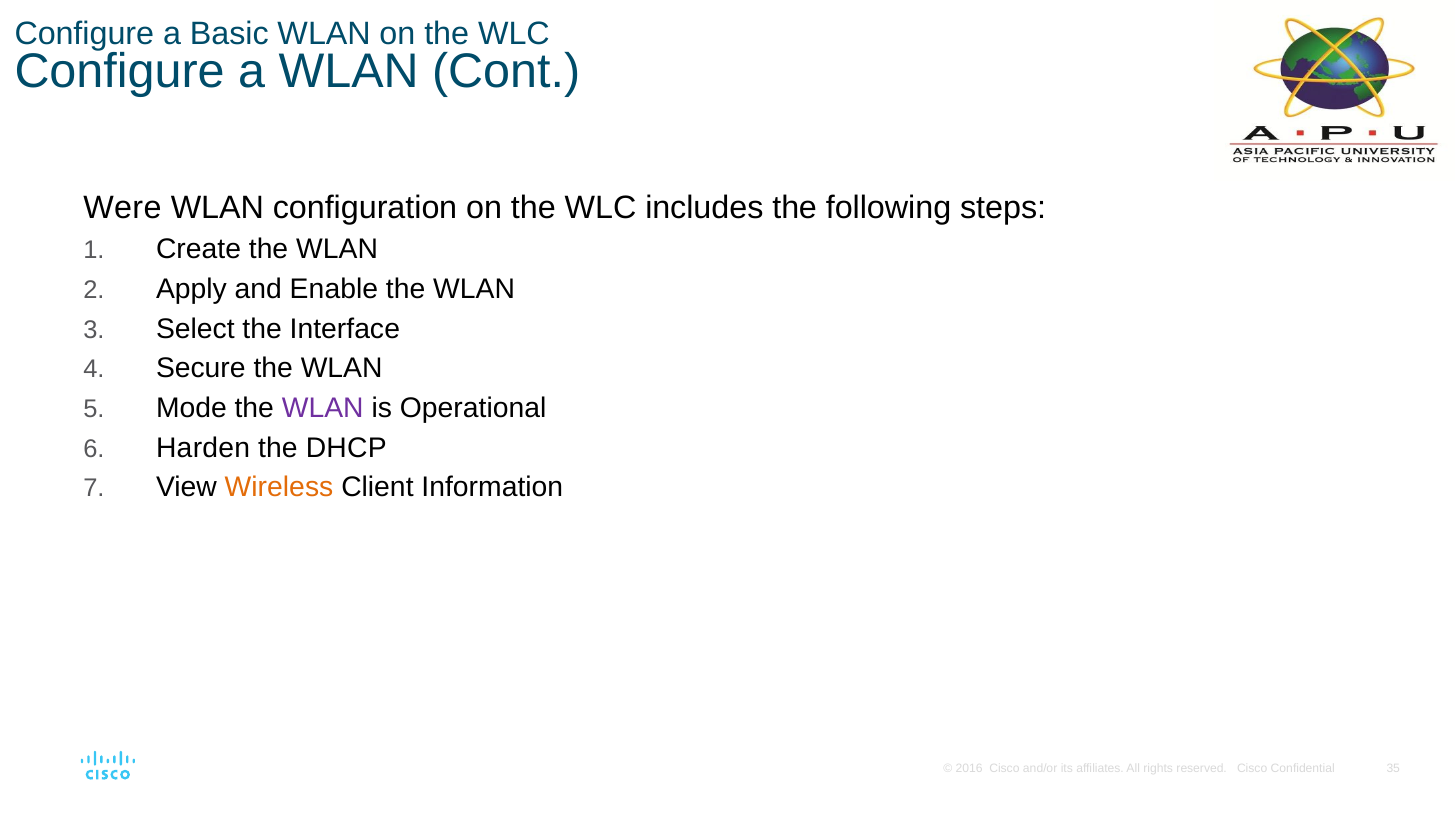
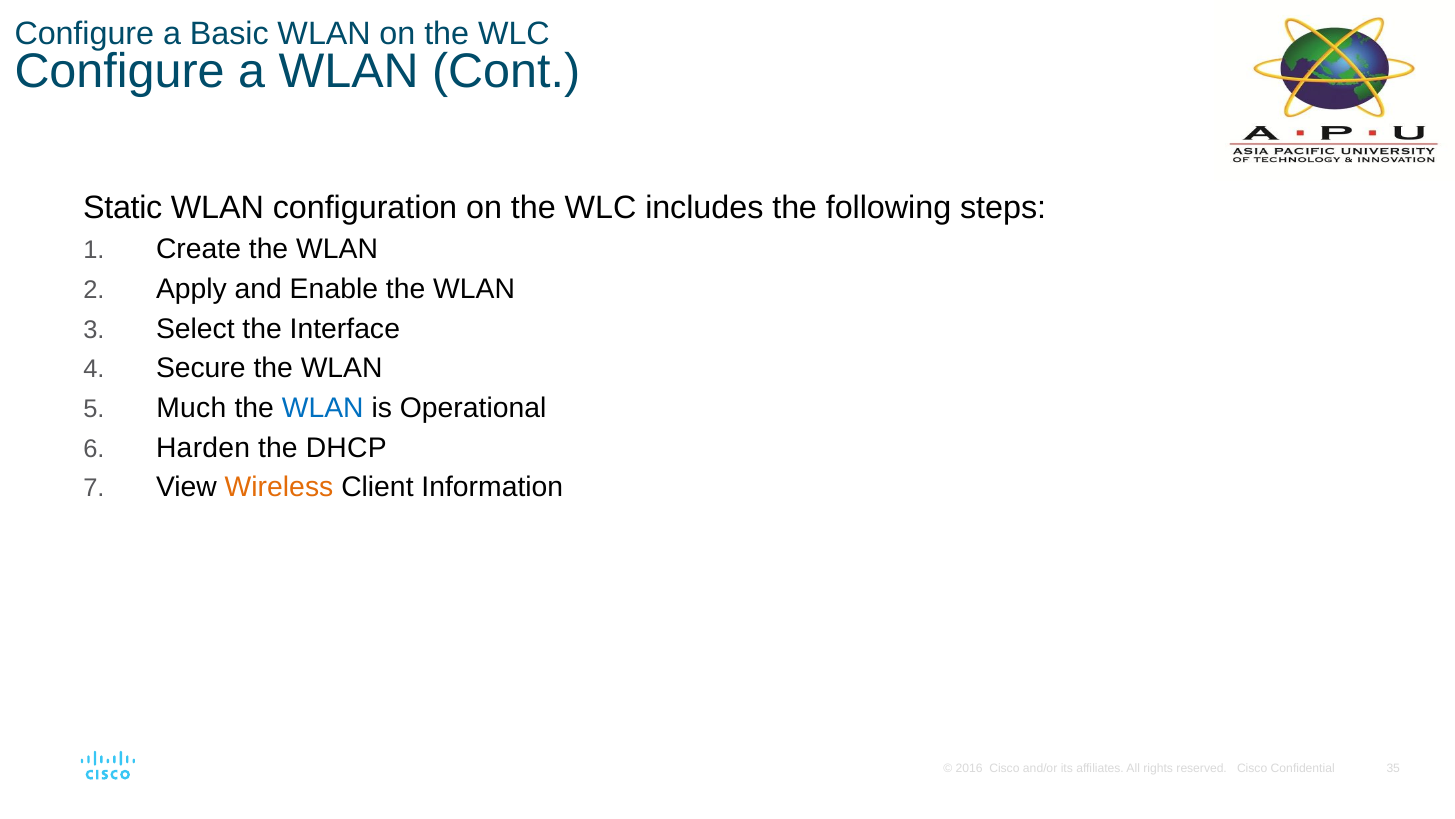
Were: Were -> Static
Mode: Mode -> Much
WLAN at (323, 408) colour: purple -> blue
